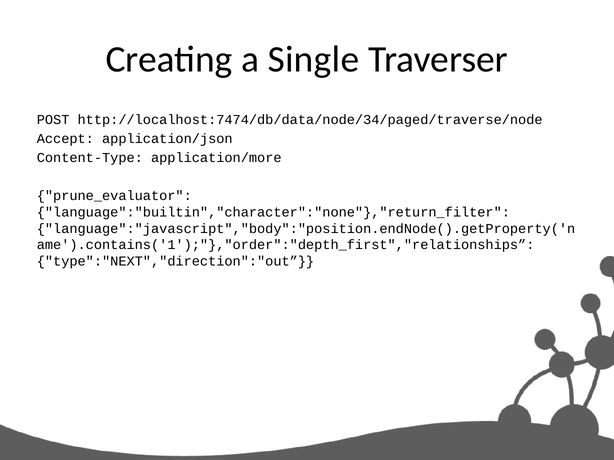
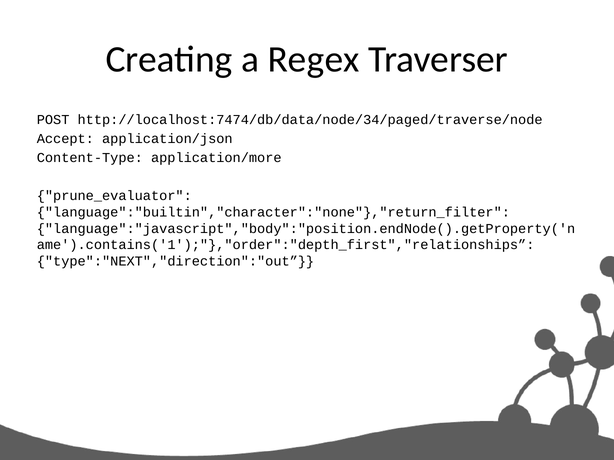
Single: Single -> Regex
